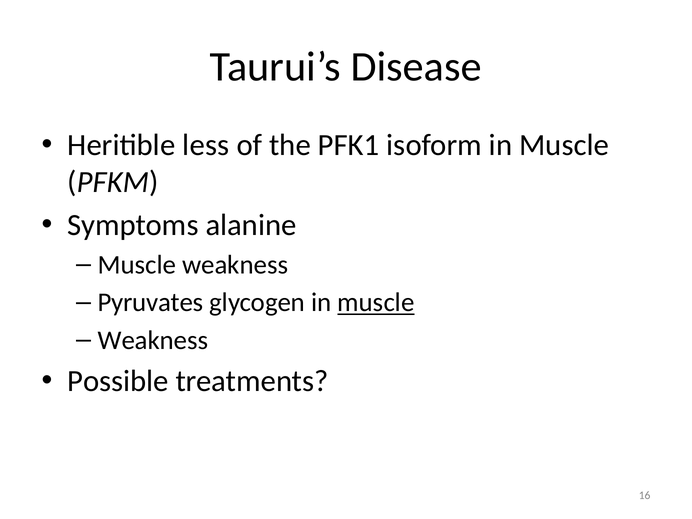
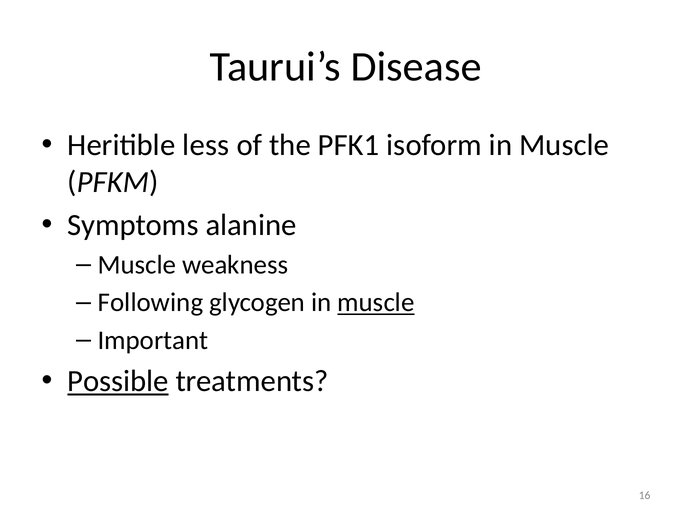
Pyruvates: Pyruvates -> Following
Weakness at (153, 340): Weakness -> Important
Possible underline: none -> present
